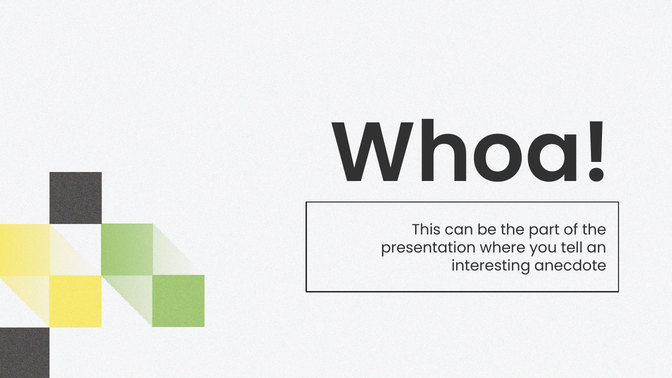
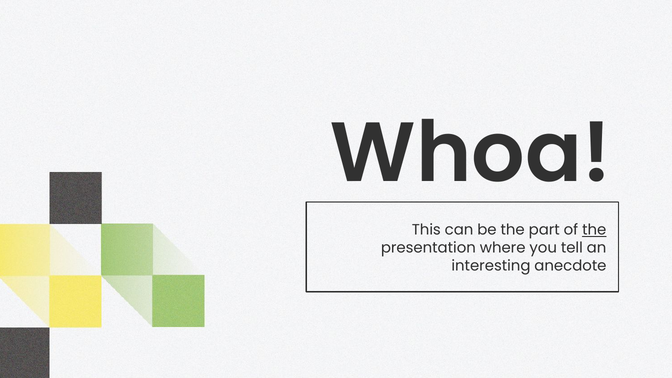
the at (594, 230) underline: none -> present
